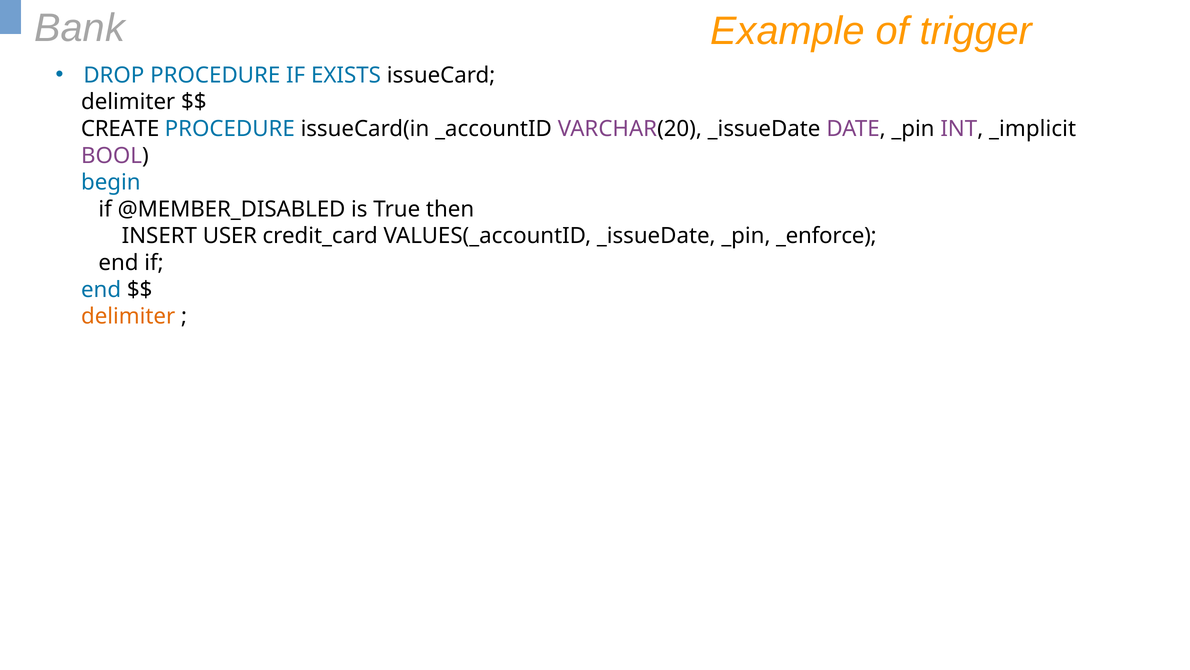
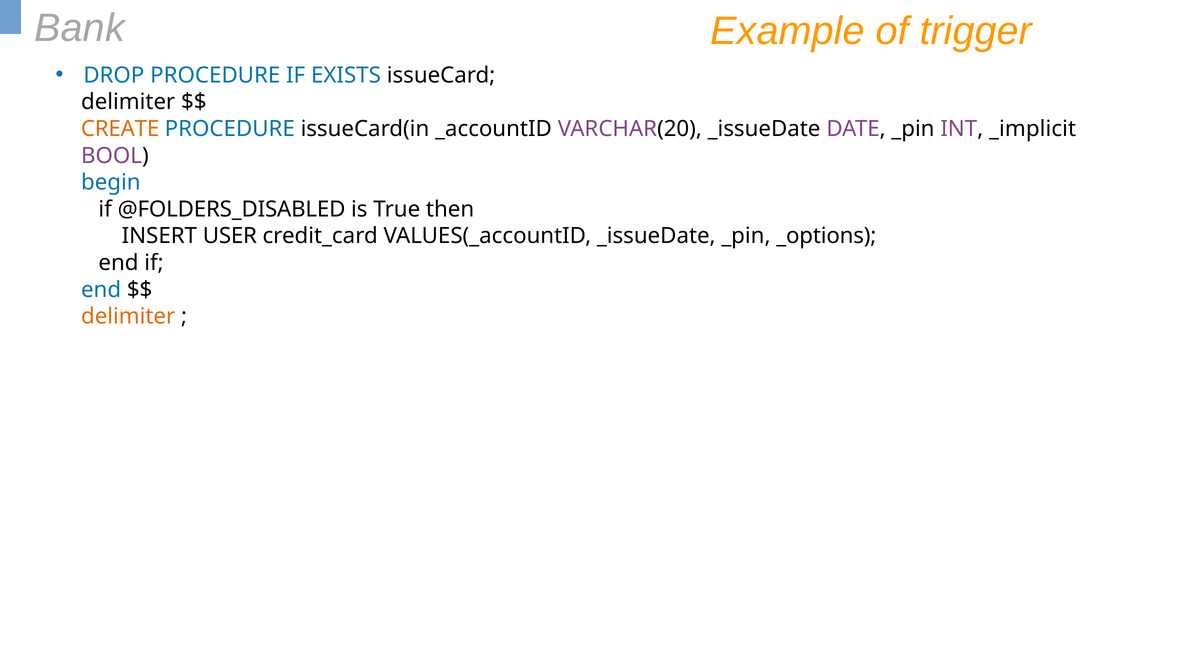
CREATE colour: black -> orange
@MEMBER_DISABLED: @MEMBER_DISABLED -> @FOLDERS_DISABLED
_enforce: _enforce -> _options
